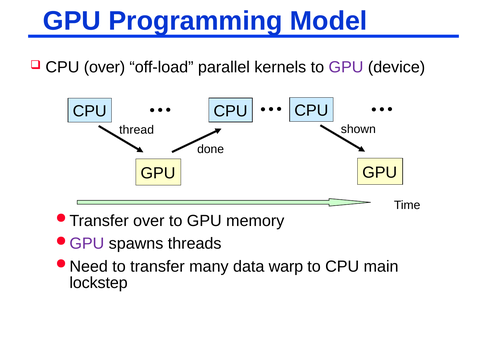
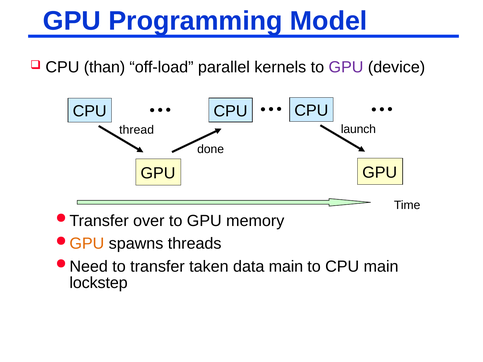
CPU over: over -> than
shown: shown -> launch
GPU at (87, 244) colour: purple -> orange
many: many -> taken
data warp: warp -> main
